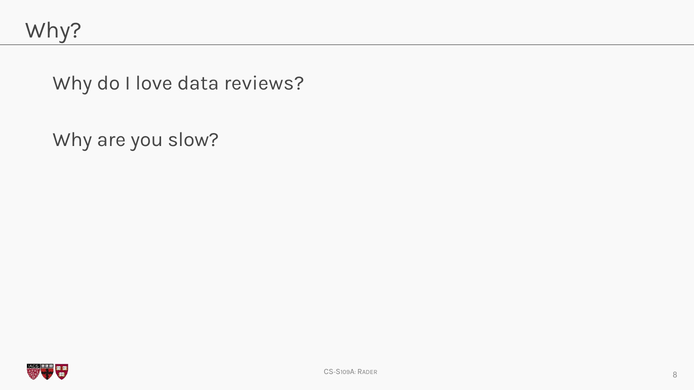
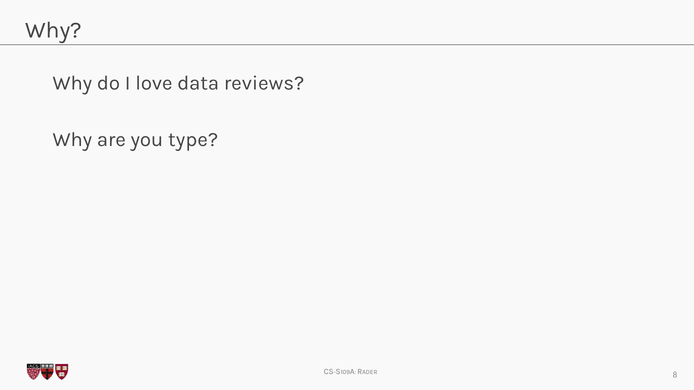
slow: slow -> type
